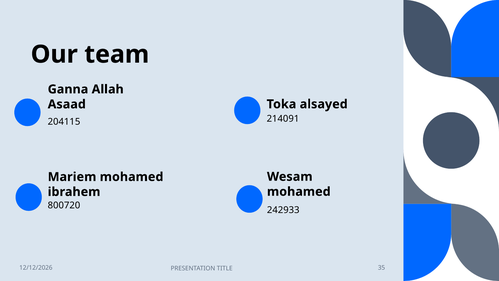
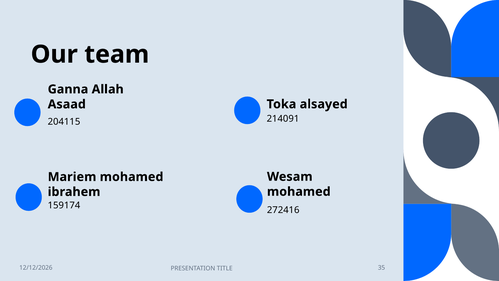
800720: 800720 -> 159174
242933: 242933 -> 272416
